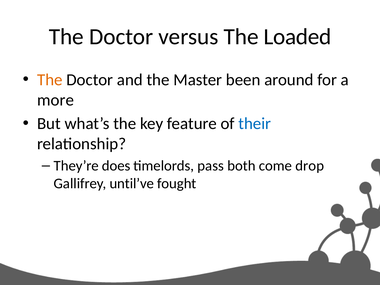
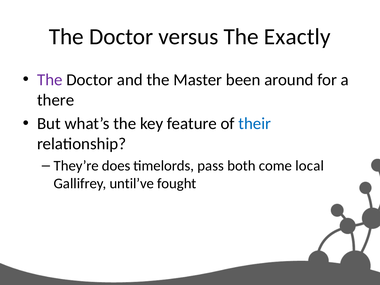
Loaded: Loaded -> Exactly
The at (50, 80) colour: orange -> purple
more: more -> there
drop: drop -> local
